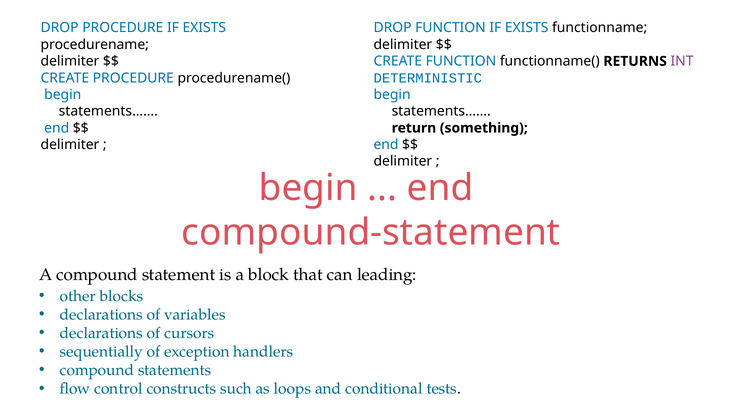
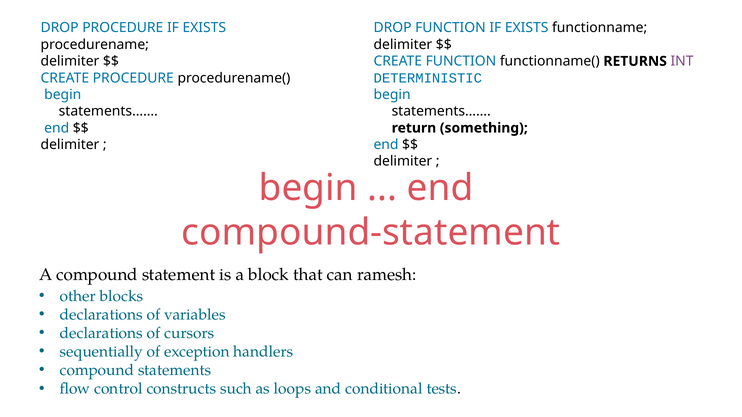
leading: leading -> ramesh
